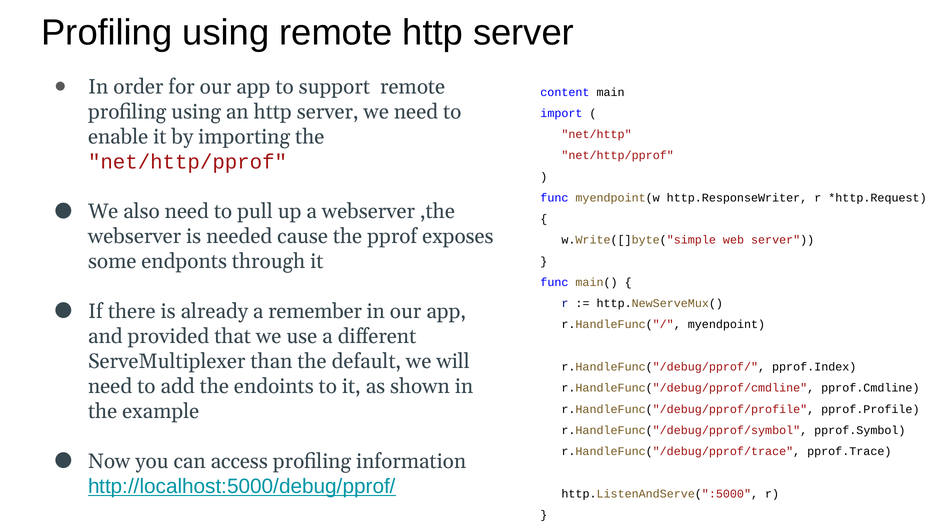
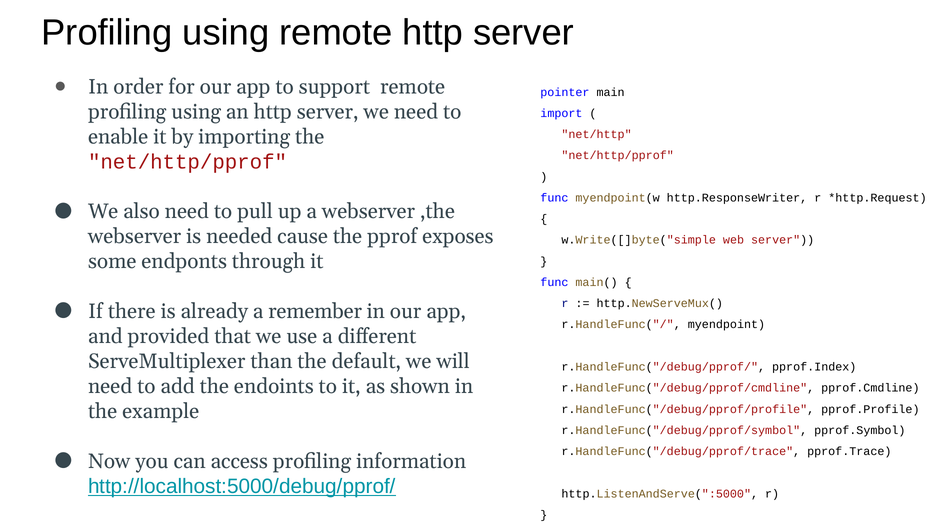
content: content -> pointer
